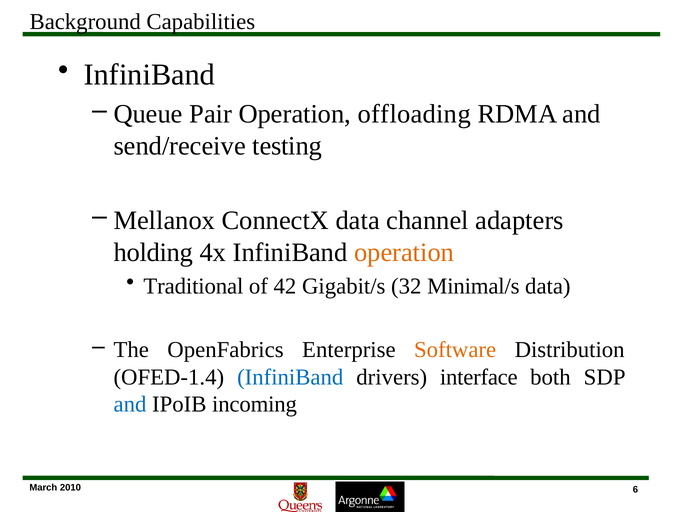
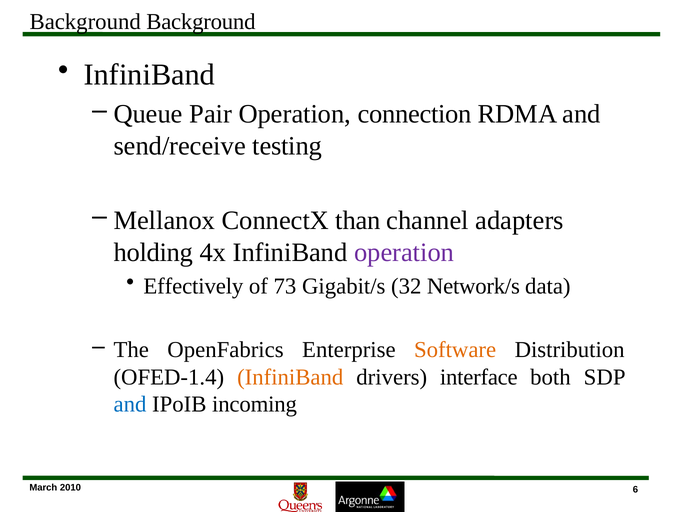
Background Capabilities: Capabilities -> Background
offloading: offloading -> connection
ConnectX data: data -> than
operation at (404, 252) colour: orange -> purple
Traditional: Traditional -> Effectively
42: 42 -> 73
Minimal/s: Minimal/s -> Network/s
InfiniBand at (290, 377) colour: blue -> orange
